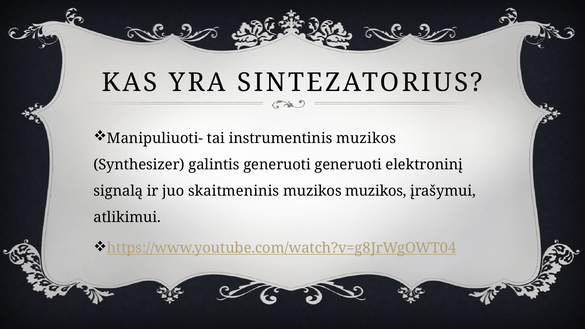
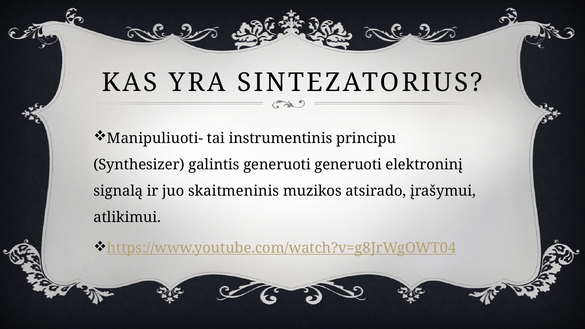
instrumentinis muzikos: muzikos -> principu
muzikos muzikos: muzikos -> atsirado
